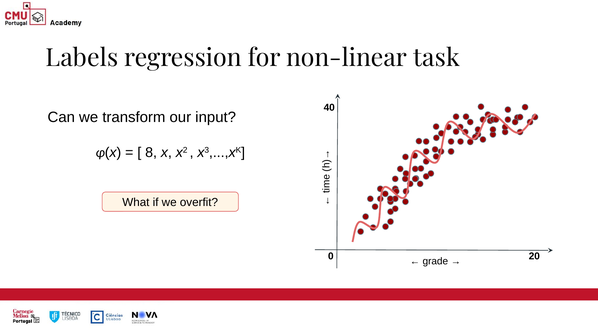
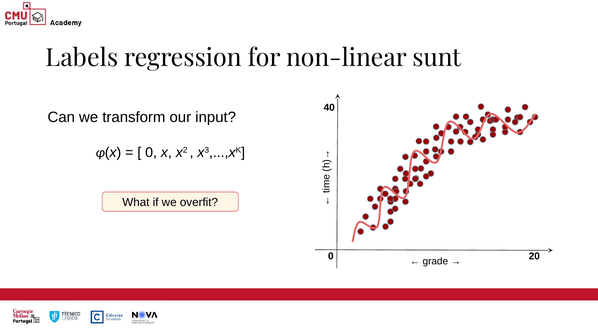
task: task -> sunt
8 at (151, 153): 8 -> 0
